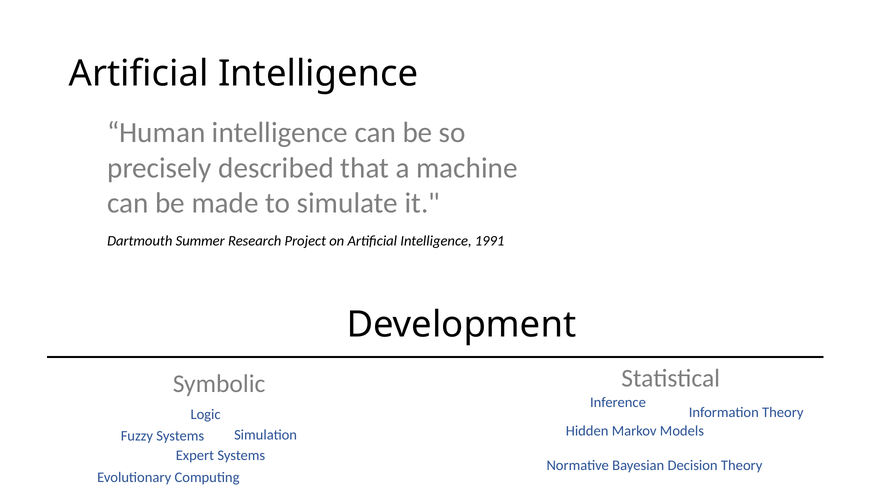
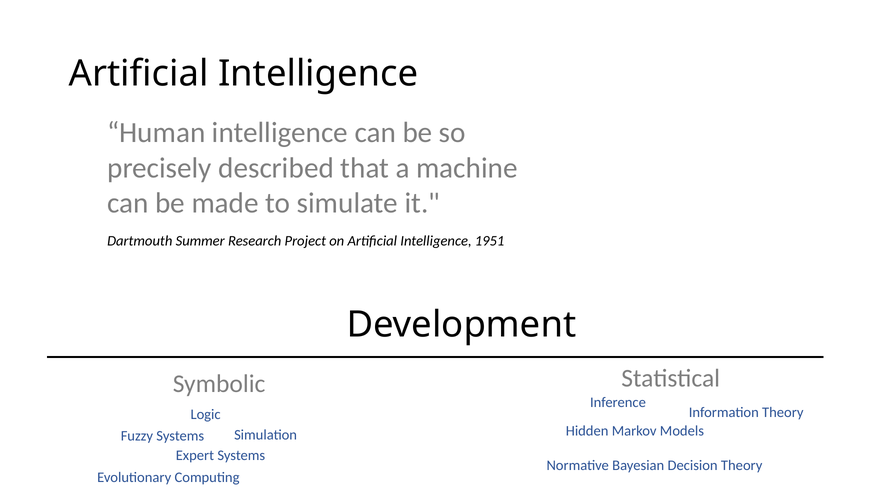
1991: 1991 -> 1951
